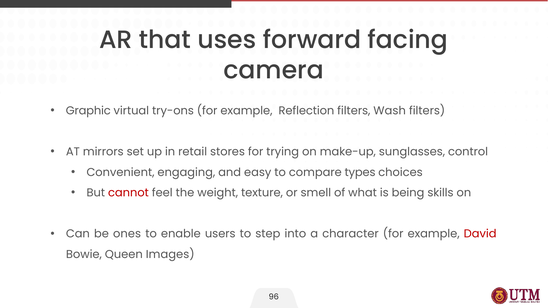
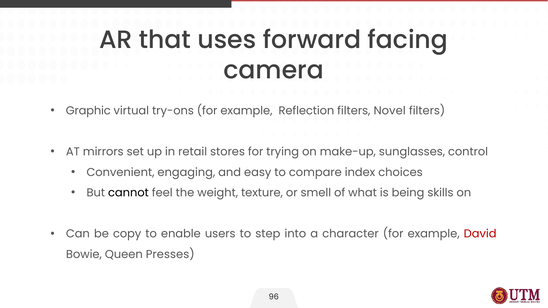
Wash: Wash -> Novel
types: types -> index
cannot colour: red -> black
ones: ones -> copy
Images: Images -> Presses
